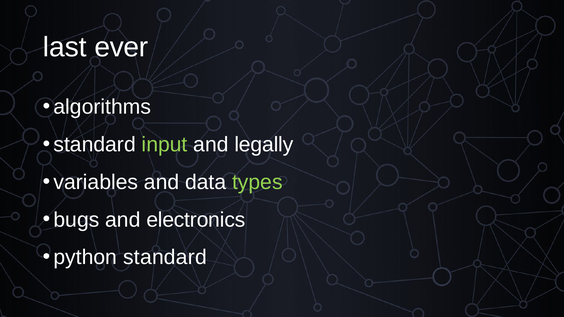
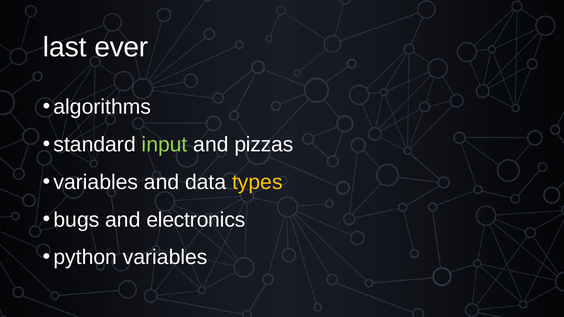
legally: legally -> pizzas
types colour: light green -> yellow
python standard: standard -> variables
